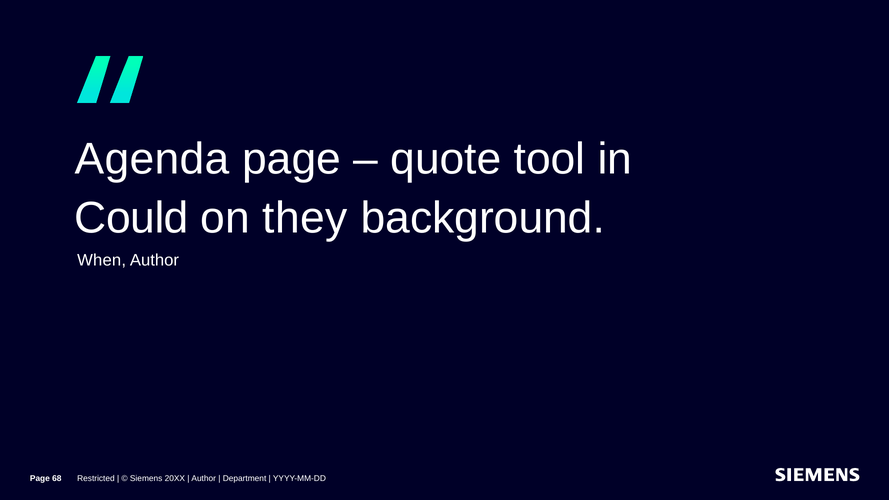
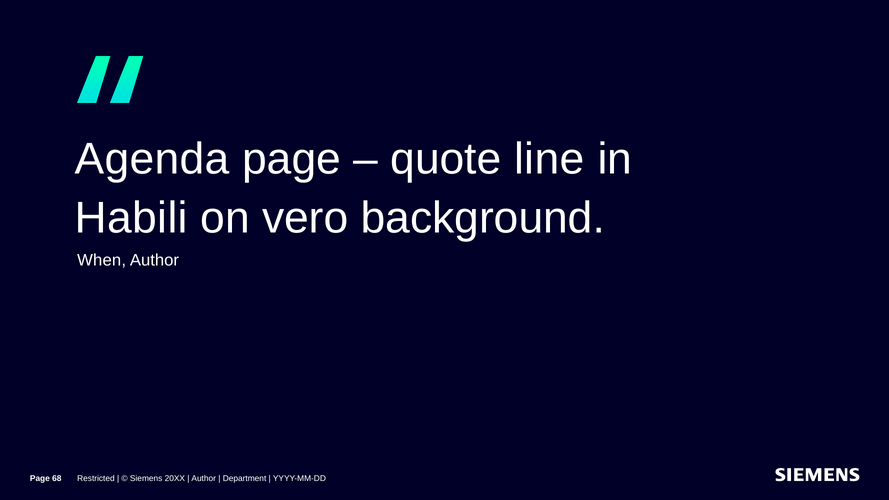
tool: tool -> line
Could: Could -> Habili
they: they -> vero
